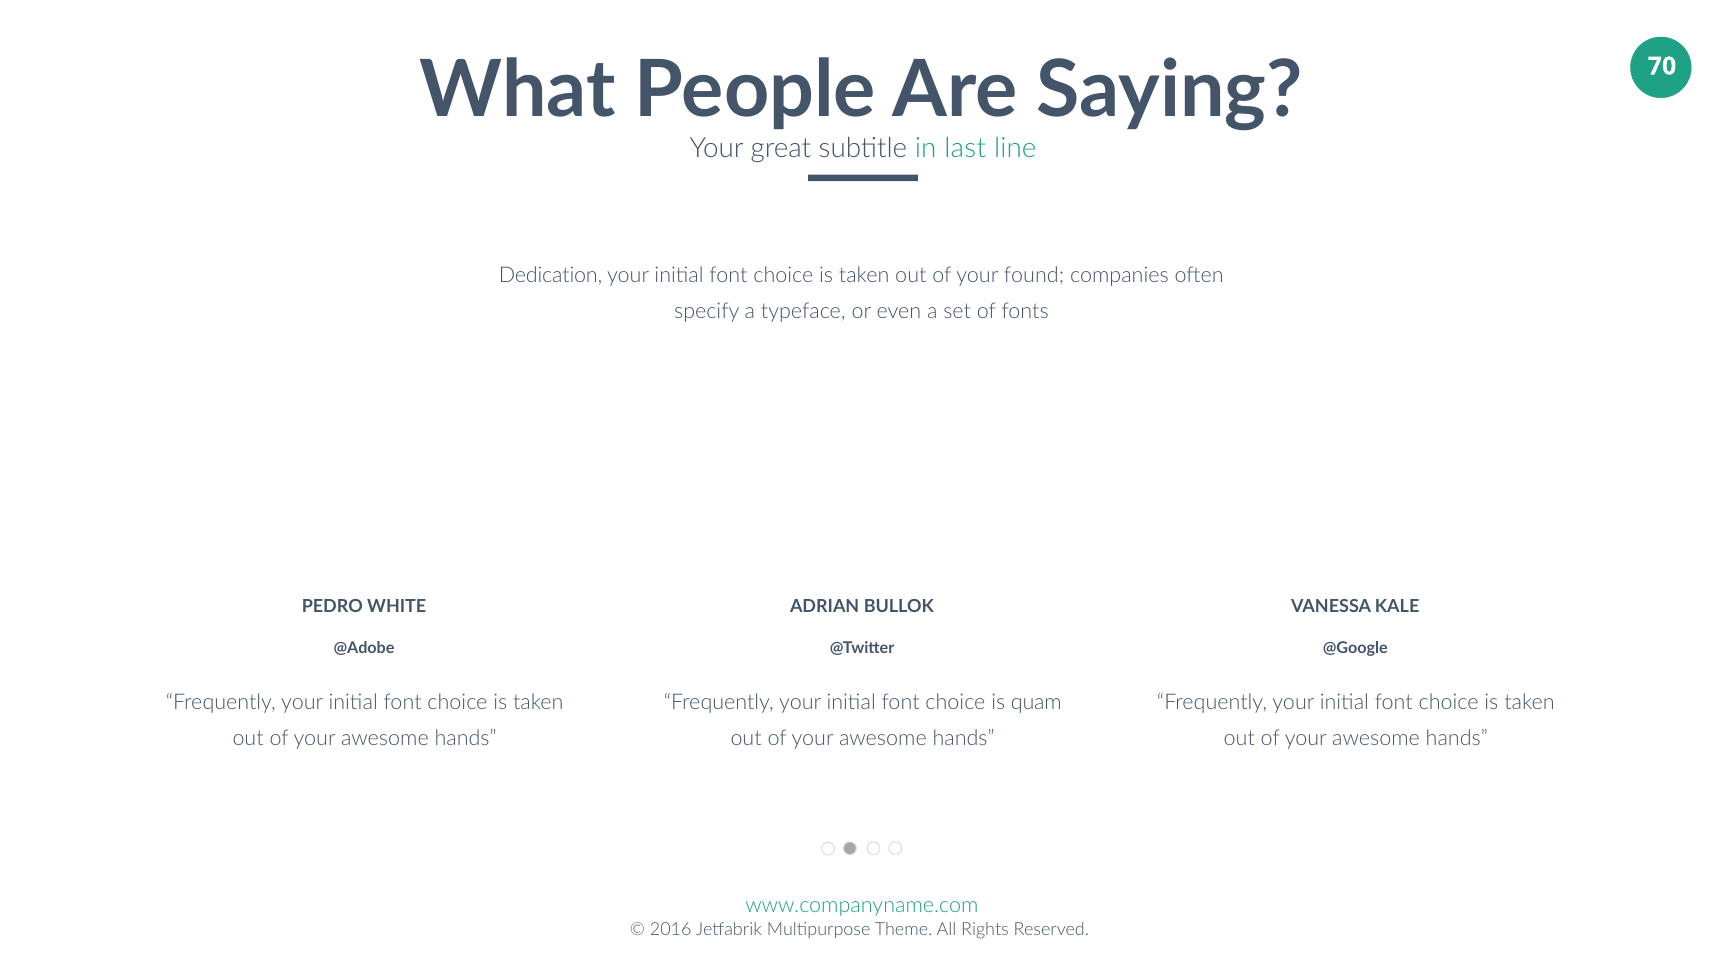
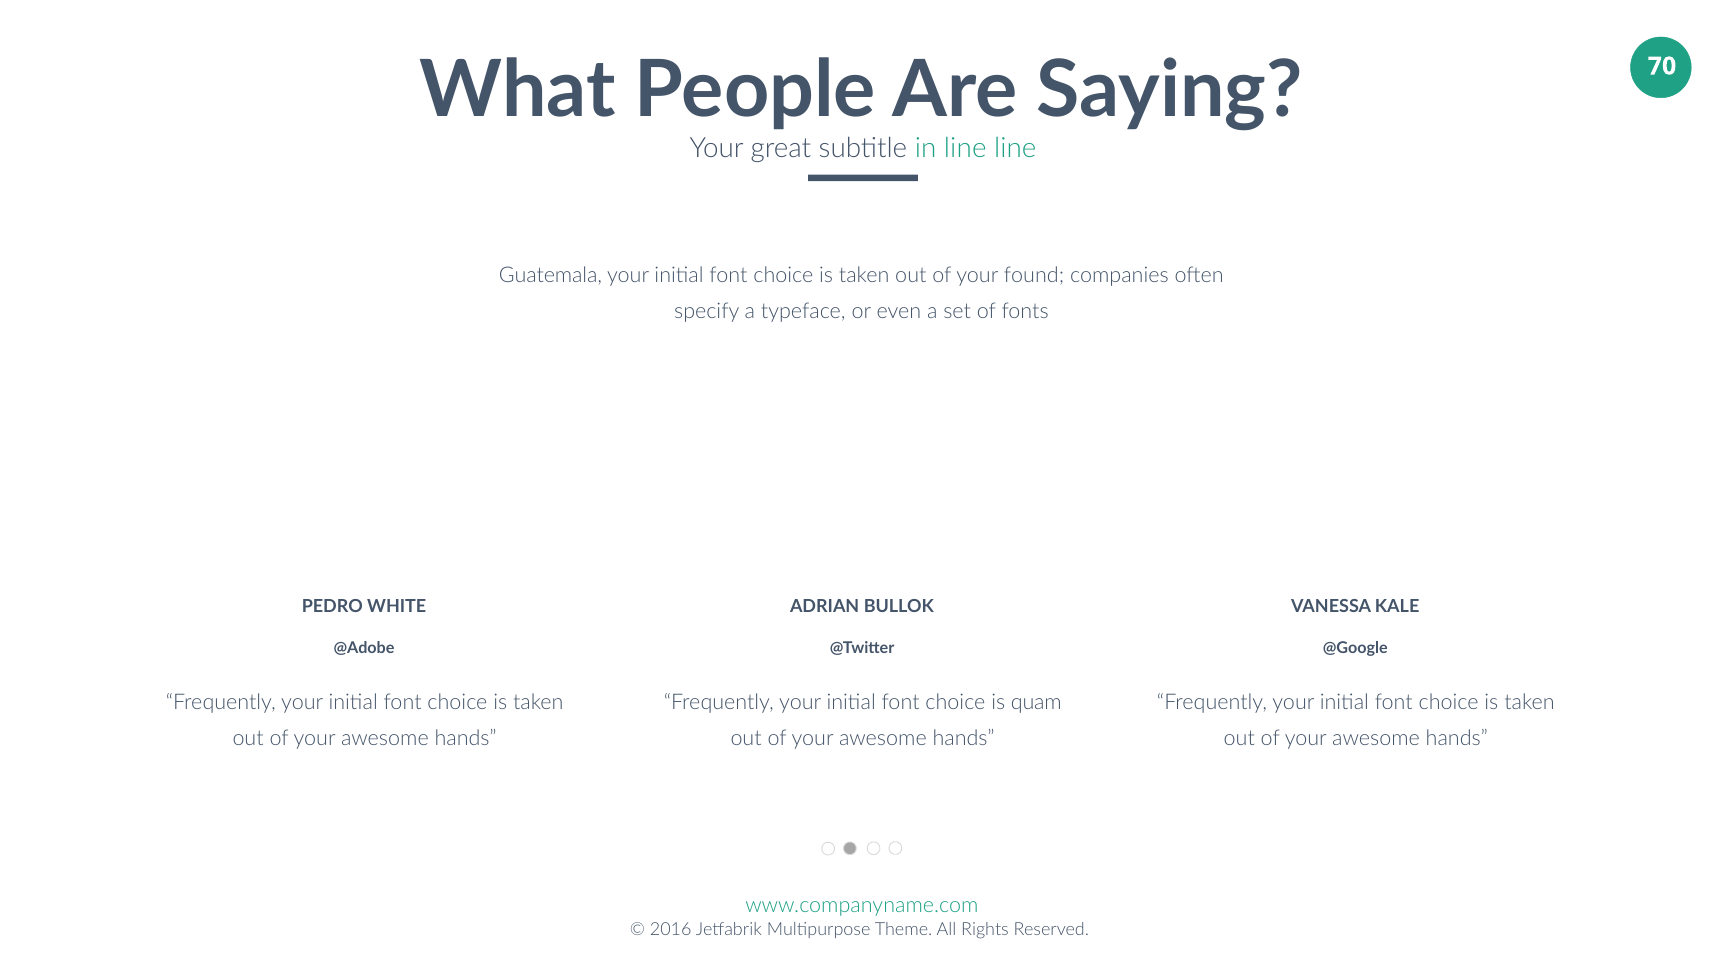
in last: last -> line
Dedication: Dedication -> Guatemala
